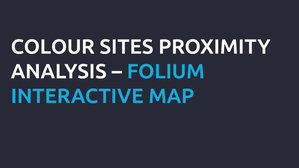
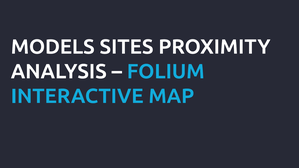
COLOUR: COLOUR -> MODELS
